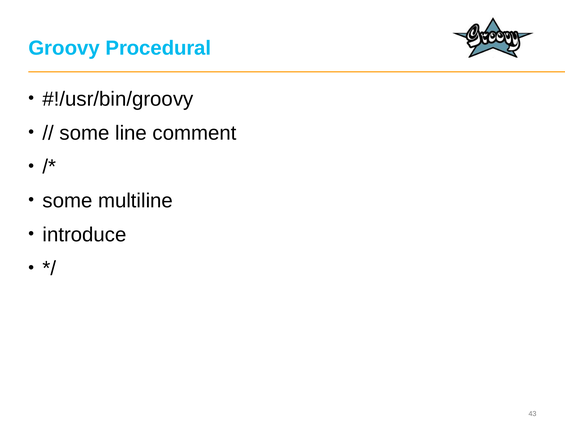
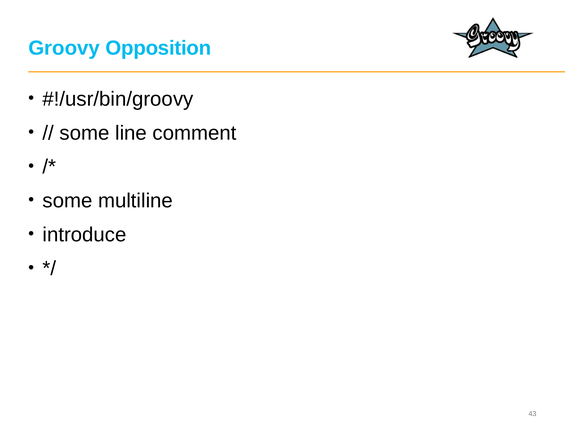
Procedural: Procedural -> Opposition
